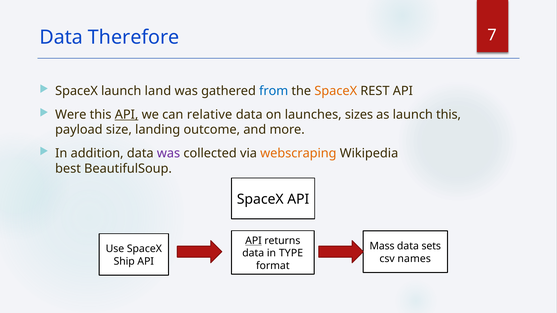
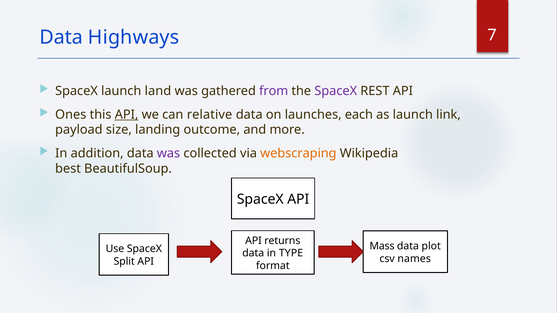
Therefore: Therefore -> Highways
from colour: blue -> purple
SpaceX at (336, 91) colour: orange -> purple
Were: Were -> Ones
sizes: sizes -> each
launch this: this -> link
API at (253, 241) underline: present -> none
sets: sets -> plot
Ship: Ship -> Split
